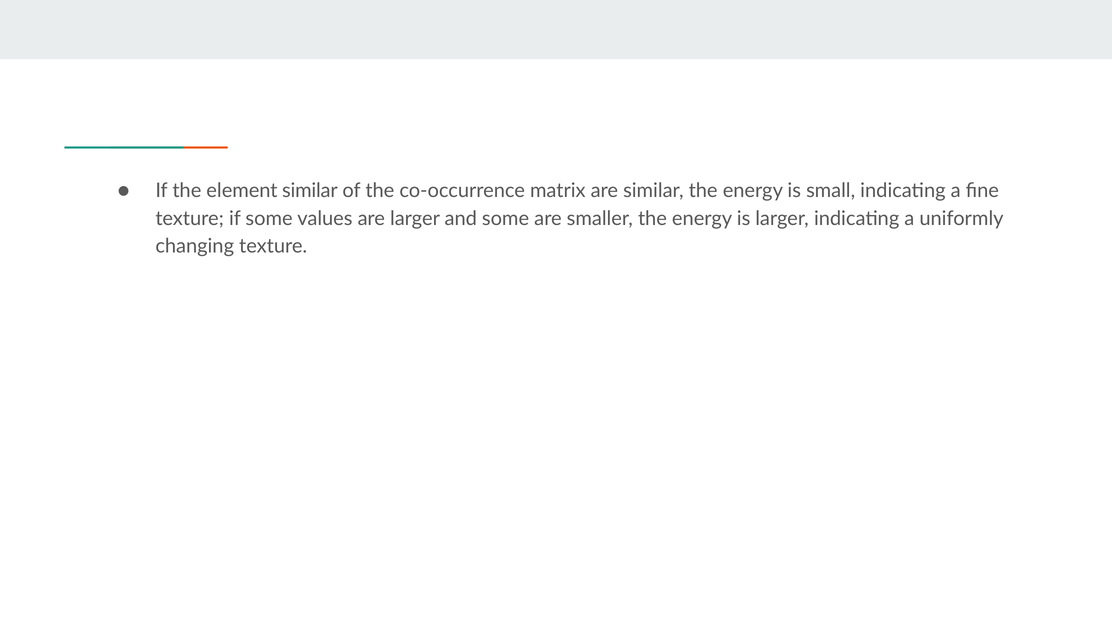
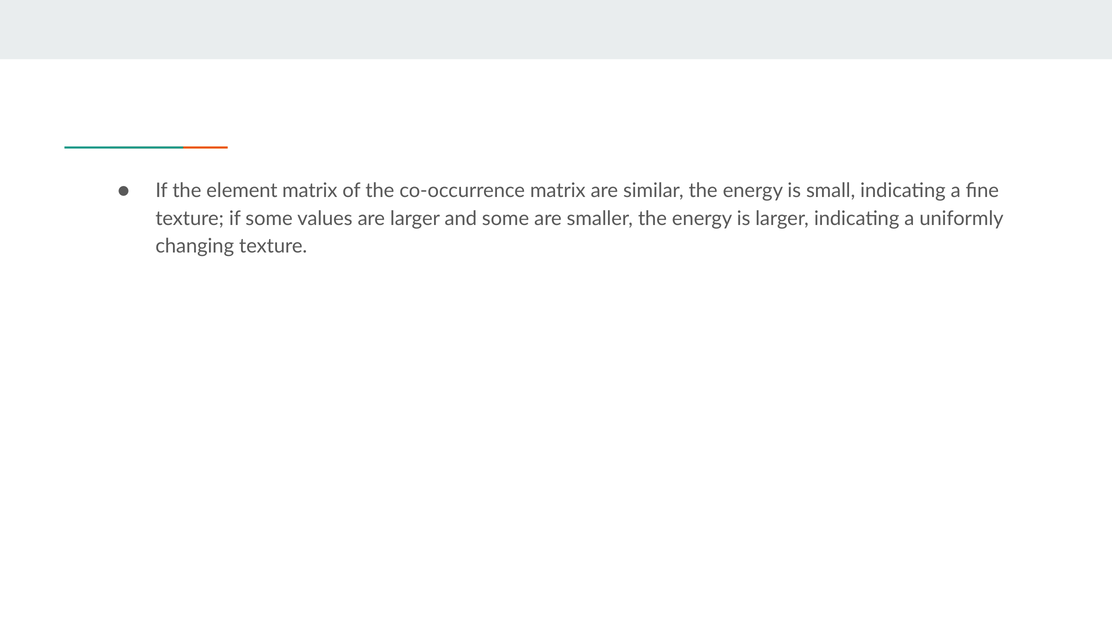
element similar: similar -> matrix
